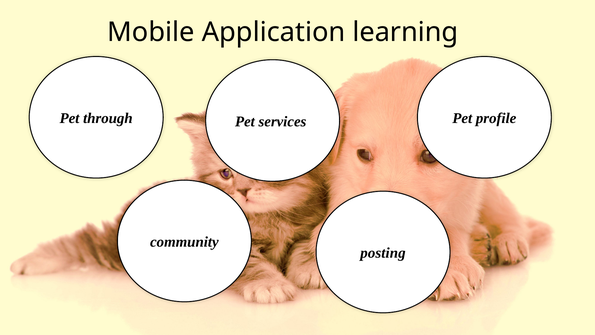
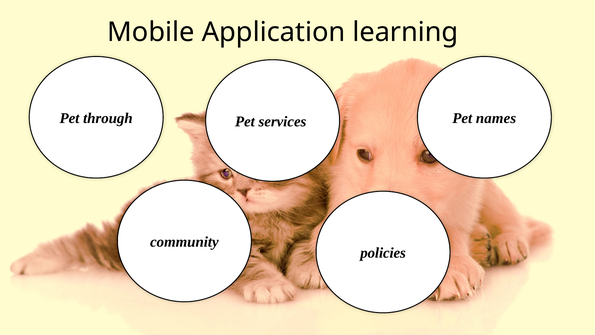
profile: profile -> names
posting: posting -> policies
